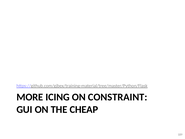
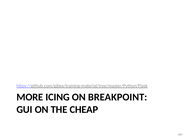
CONSTRAINT: CONSTRAINT -> BREAKPOINT
